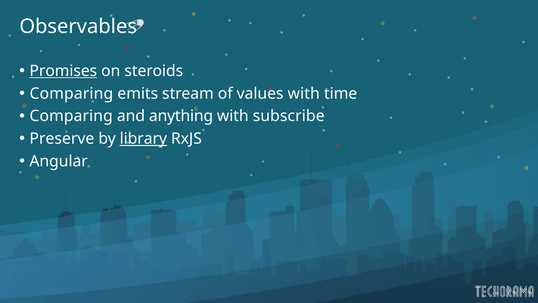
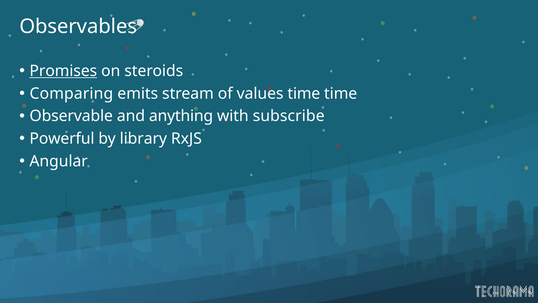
values with: with -> time
Comparing at (71, 116): Comparing -> Observable
Preserve: Preserve -> Powerful
library underline: present -> none
